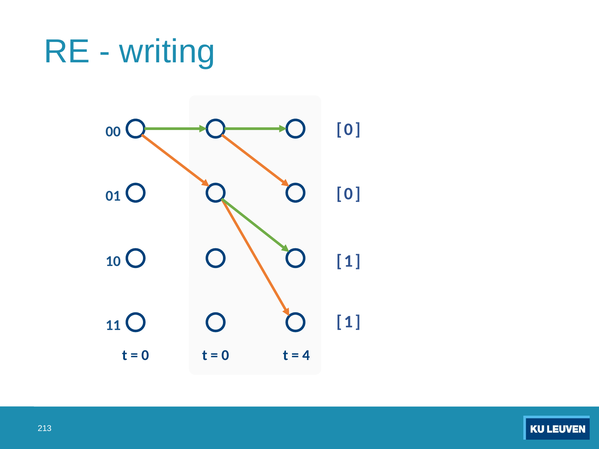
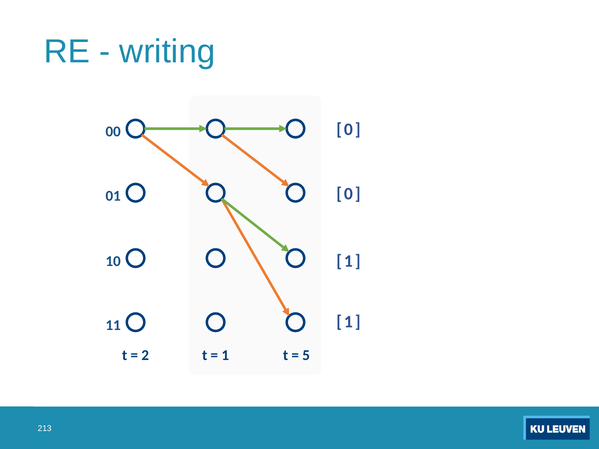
0 at (145, 356): 0 -> 2
0 at (225, 356): 0 -> 1
4: 4 -> 5
